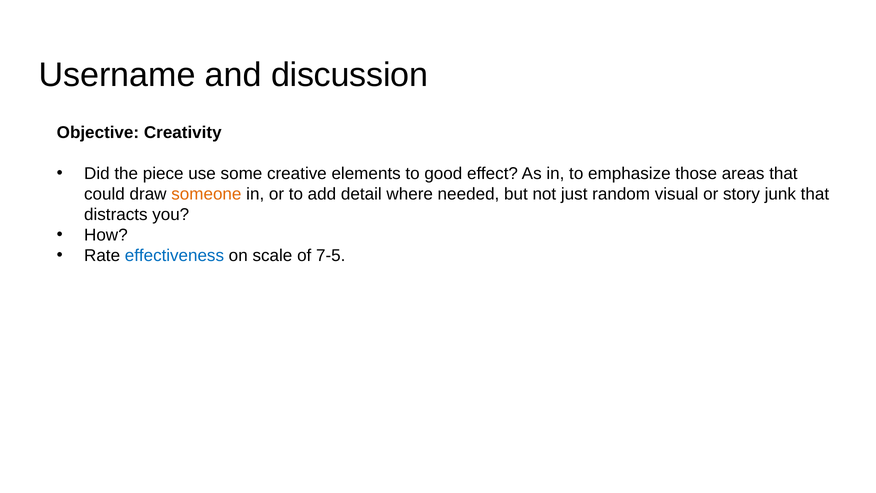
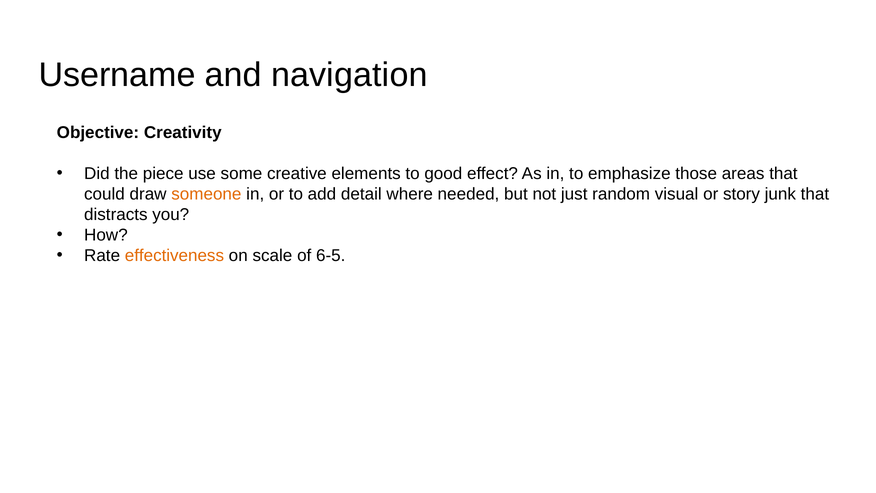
discussion: discussion -> navigation
effectiveness colour: blue -> orange
7-5: 7-5 -> 6-5
